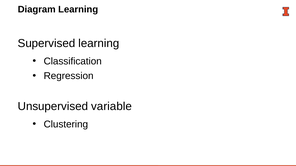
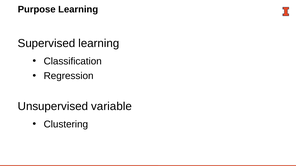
Diagram: Diagram -> Purpose
